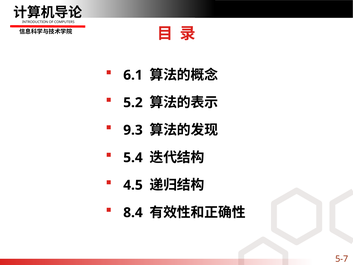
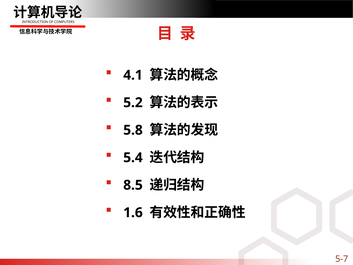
6.1: 6.1 -> 4.1
9.3: 9.3 -> 5.8
4.5: 4.5 -> 8.5
8.4: 8.4 -> 1.6
